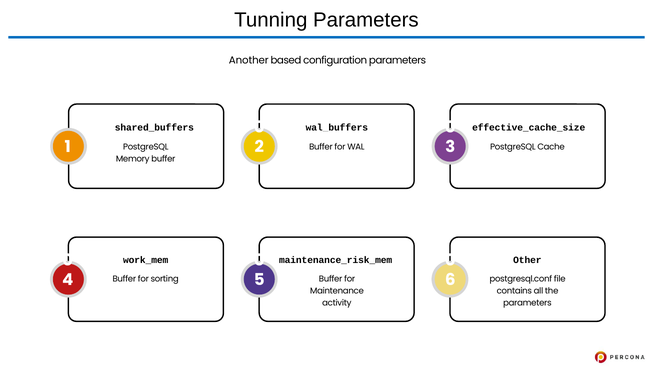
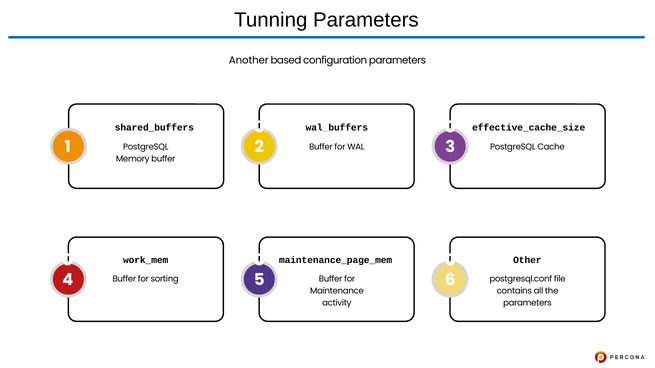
maintenance_risk_mem: maintenance_risk_mem -> maintenance_page_mem
